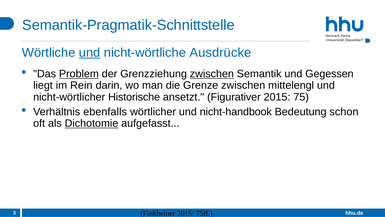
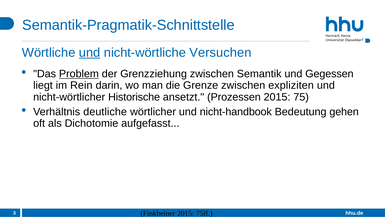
Ausdrücke: Ausdrücke -> Versuchen
zwischen at (212, 74) underline: present -> none
mittelengl: mittelengl -> expliziten
Figurativer: Figurativer -> Prozessen
ebenfalls: ebenfalls -> deutliche
schon: schon -> gehen
Dichotomie underline: present -> none
